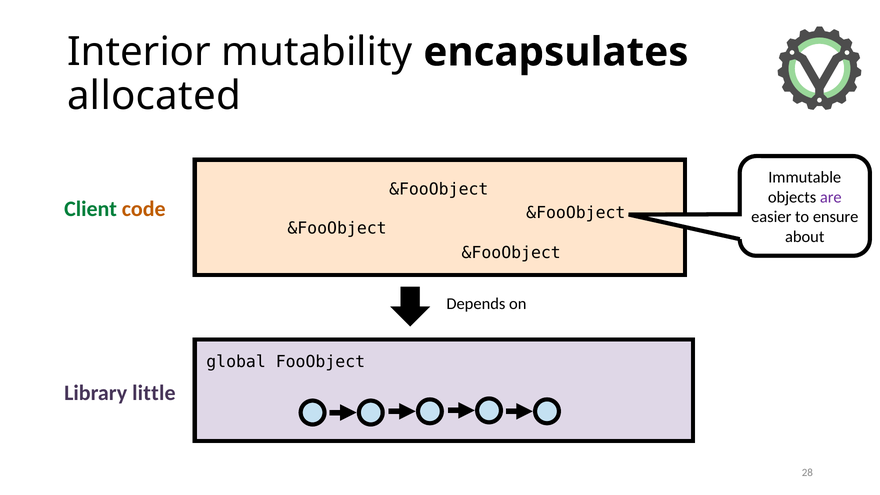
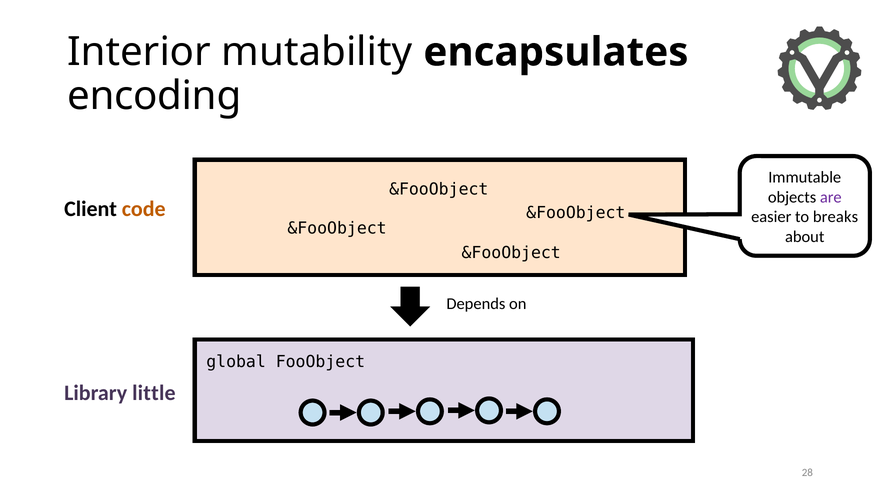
allocated: allocated -> encoding
Client colour: green -> black
ensure: ensure -> breaks
